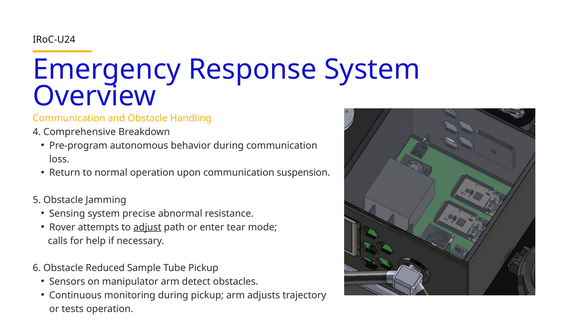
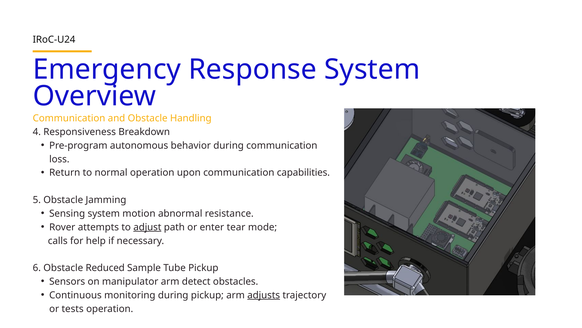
Comprehensive: Comprehensive -> Responsiveness
suspension: suspension -> capabilities
precise: precise -> motion
adjusts underline: none -> present
